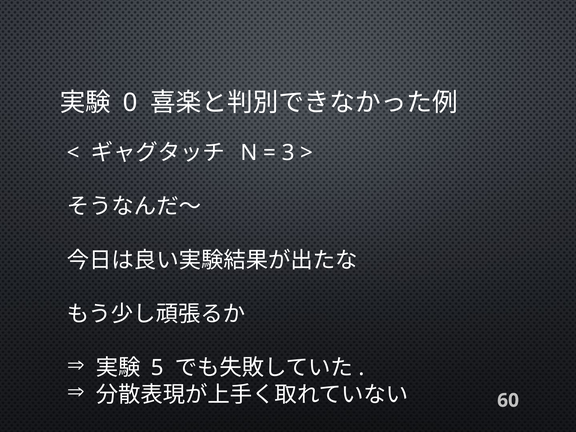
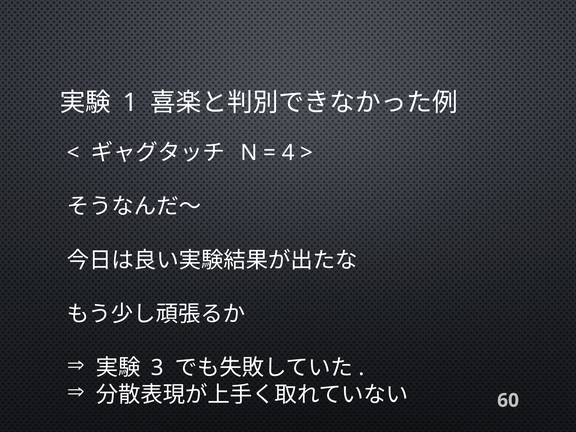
0: 0 -> 1
3: 3 -> 4
5: 5 -> 3
